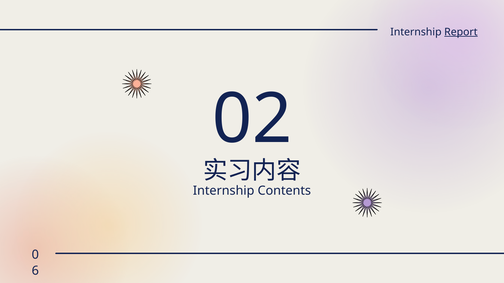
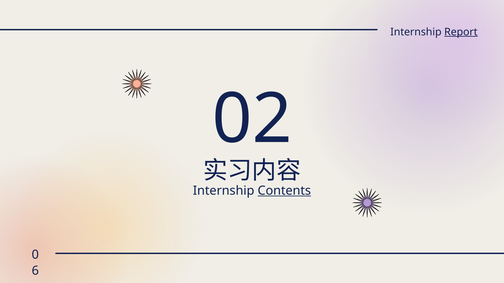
Contents underline: none -> present
